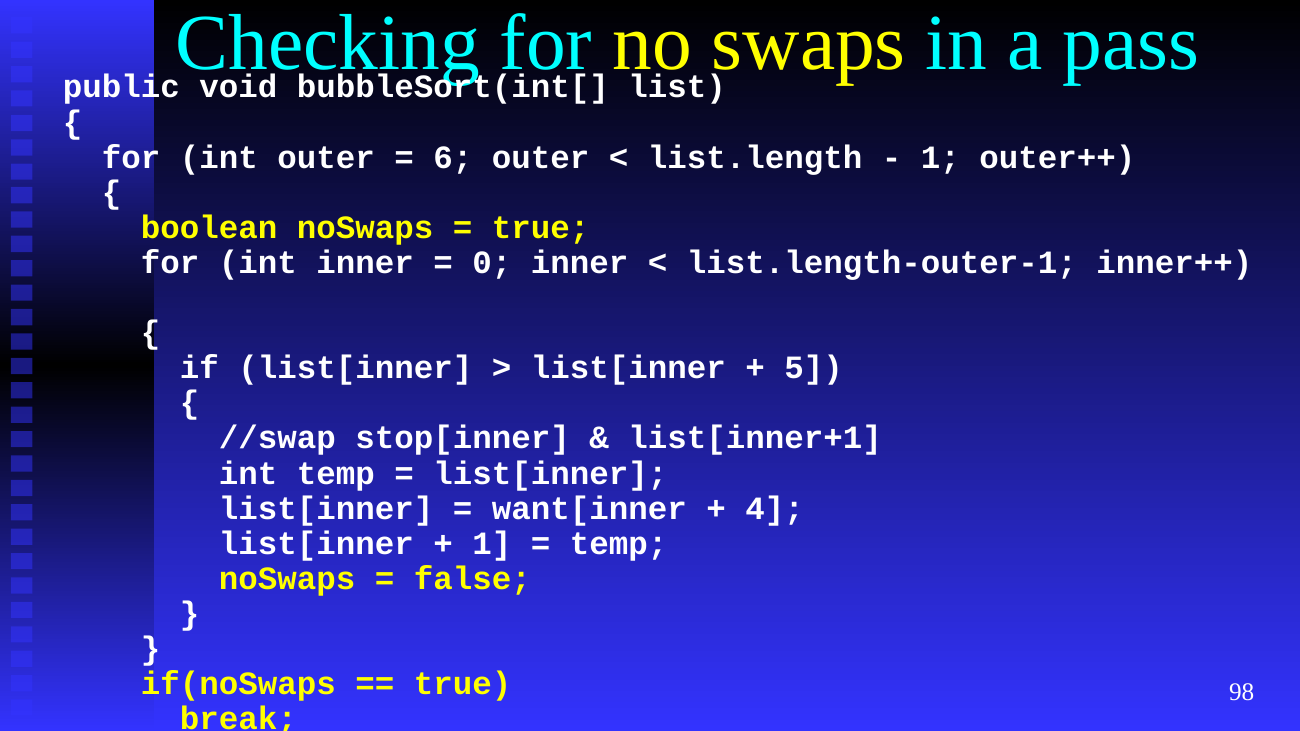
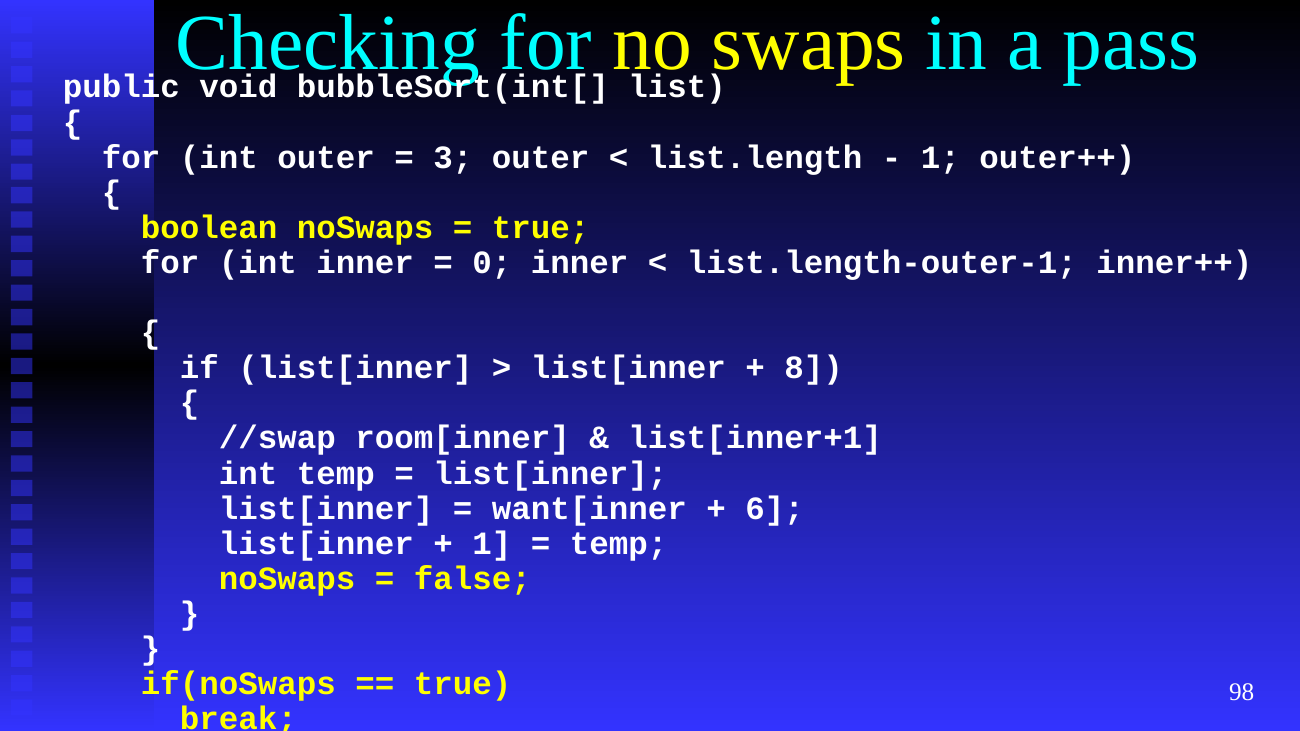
6: 6 -> 3
5: 5 -> 8
stop[inner: stop[inner -> room[inner
4: 4 -> 6
